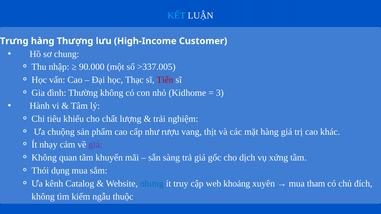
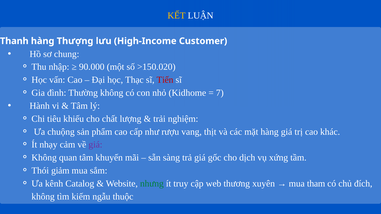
KẾT colour: light blue -> yellow
Trưng: Trưng -> Thanh
>337.005: >337.005 -> >150.020
3: 3 -> 7
dụng: dụng -> giảm
nhưng colour: blue -> green
khoảng: khoảng -> thương
